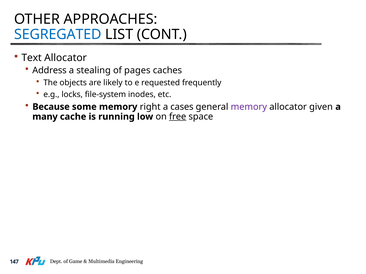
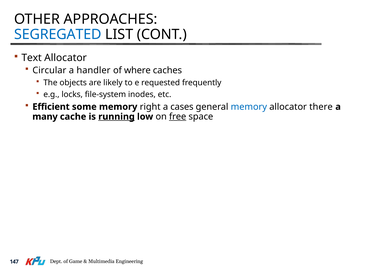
Address: Address -> Circular
stealing: stealing -> handler
pages: pages -> where
Because: Because -> Efficient
memory at (249, 107) colour: purple -> blue
given: given -> there
running underline: none -> present
